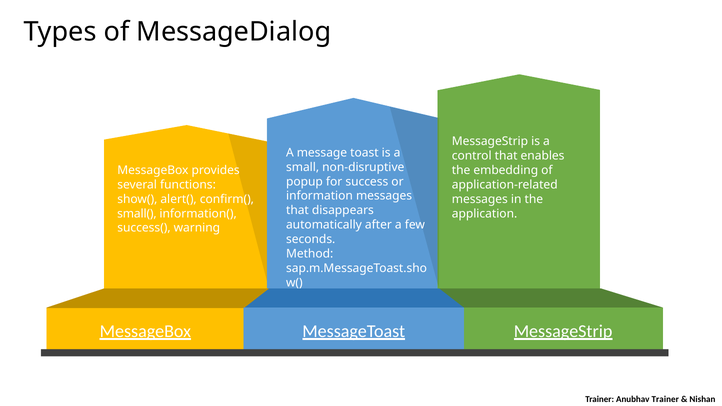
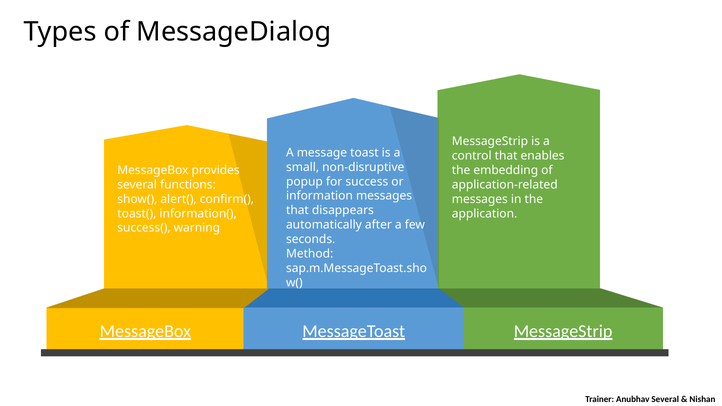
small(: small( -> toast(
Anubhav Trainer: Trainer -> Several
